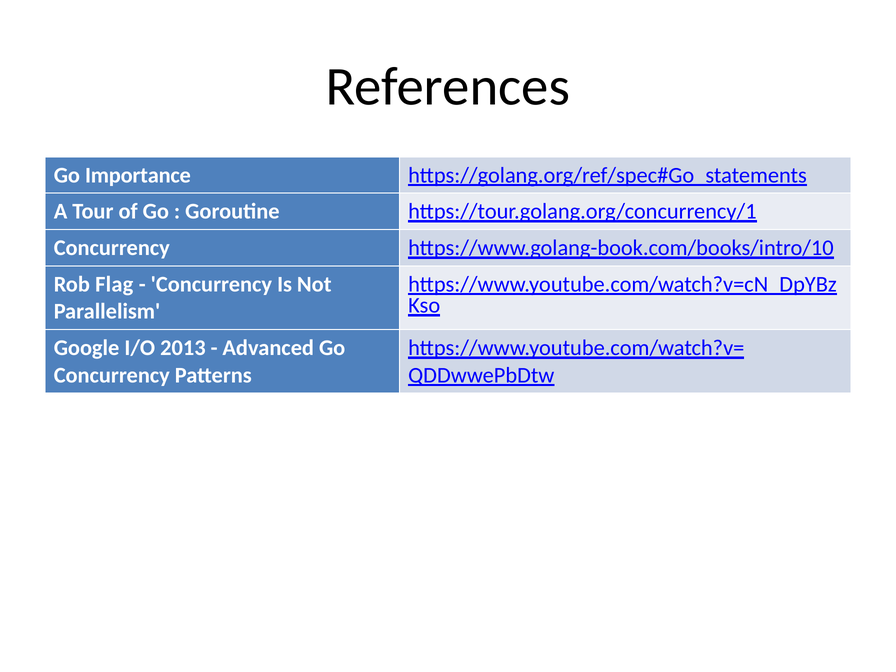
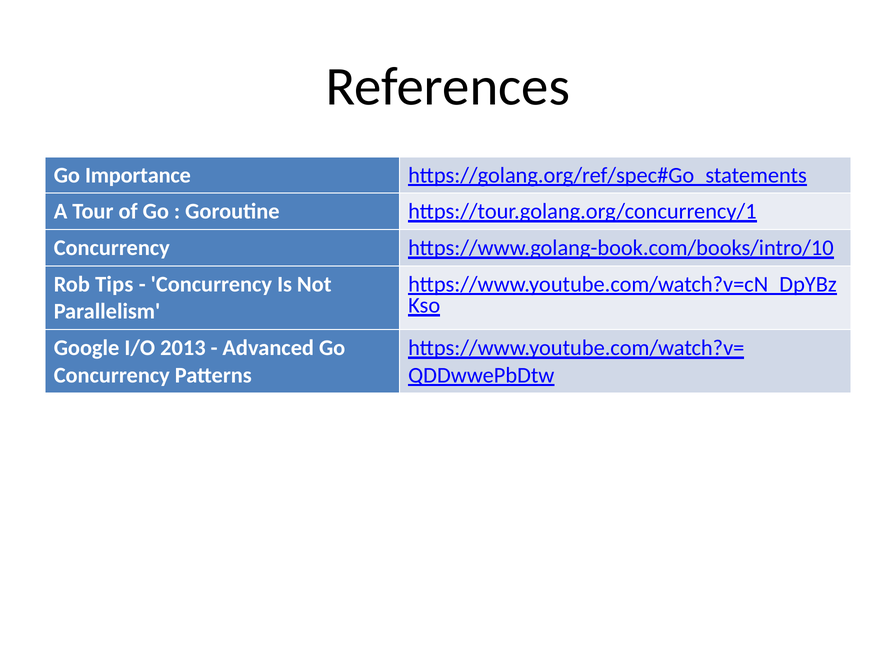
Flag: Flag -> Tips
